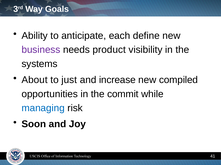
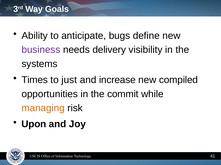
each: each -> bugs
product: product -> delivery
About: About -> Times
managing colour: blue -> orange
Soon: Soon -> Upon
